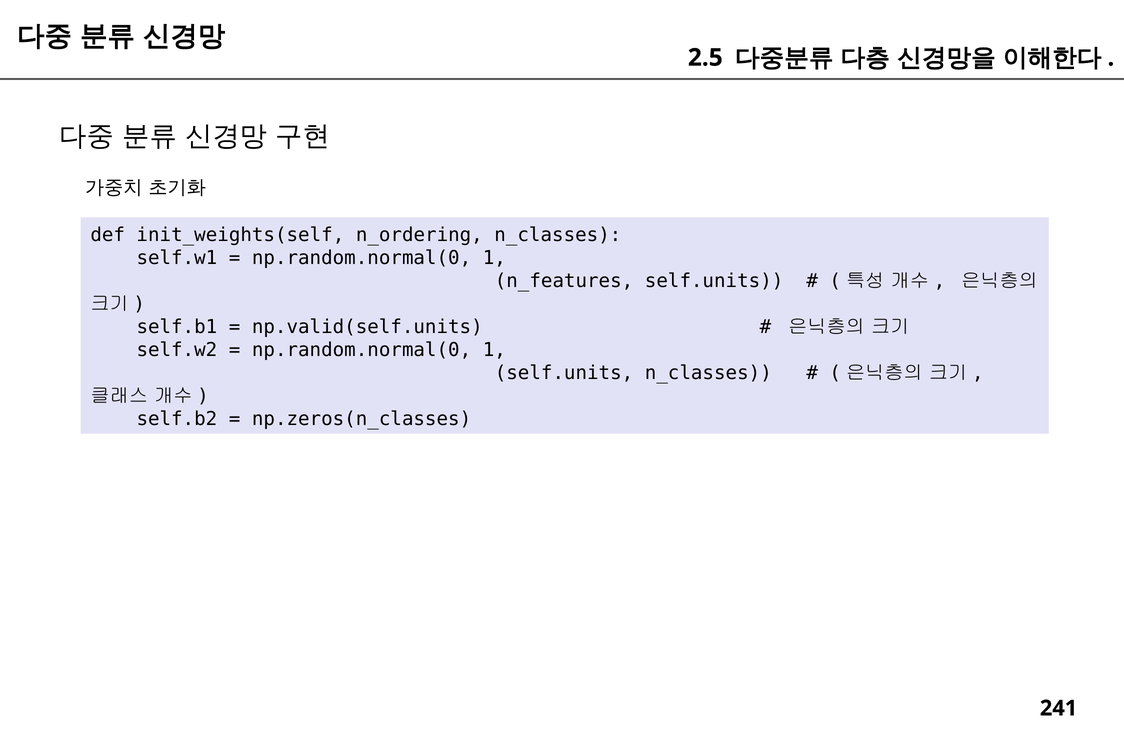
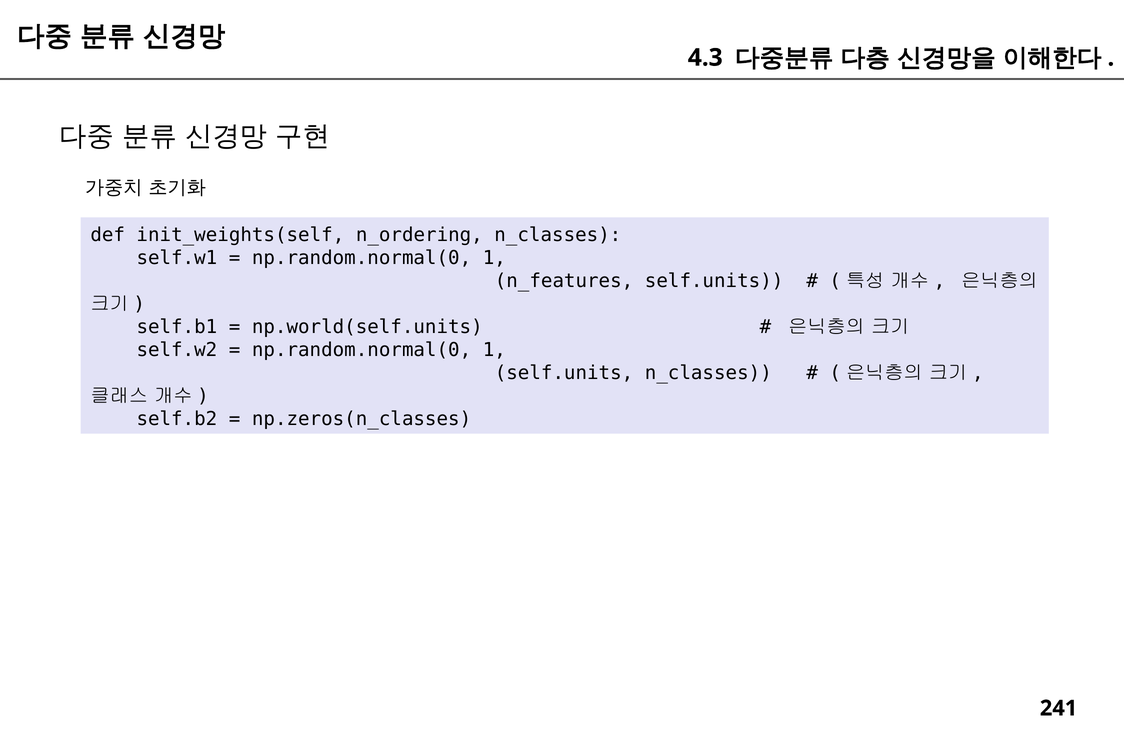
2.5: 2.5 -> 4.3
np.valid(self.units: np.valid(self.units -> np.world(self.units
